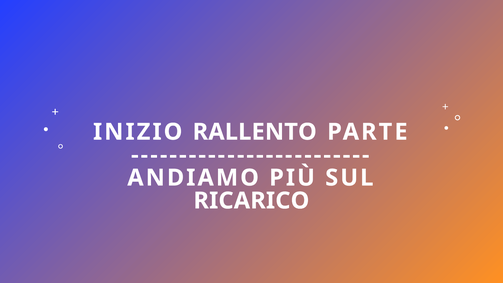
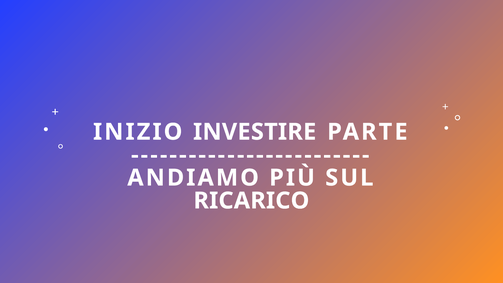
RALLENTO: RALLENTO -> INVESTIRE
